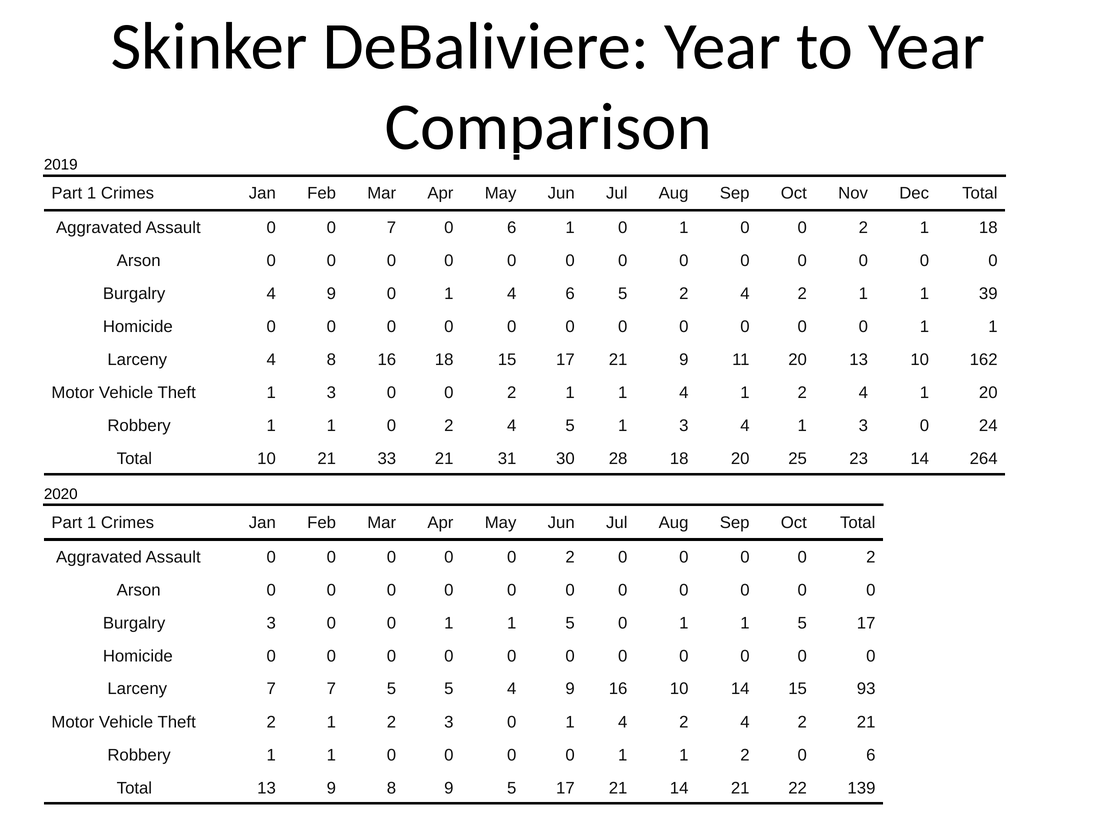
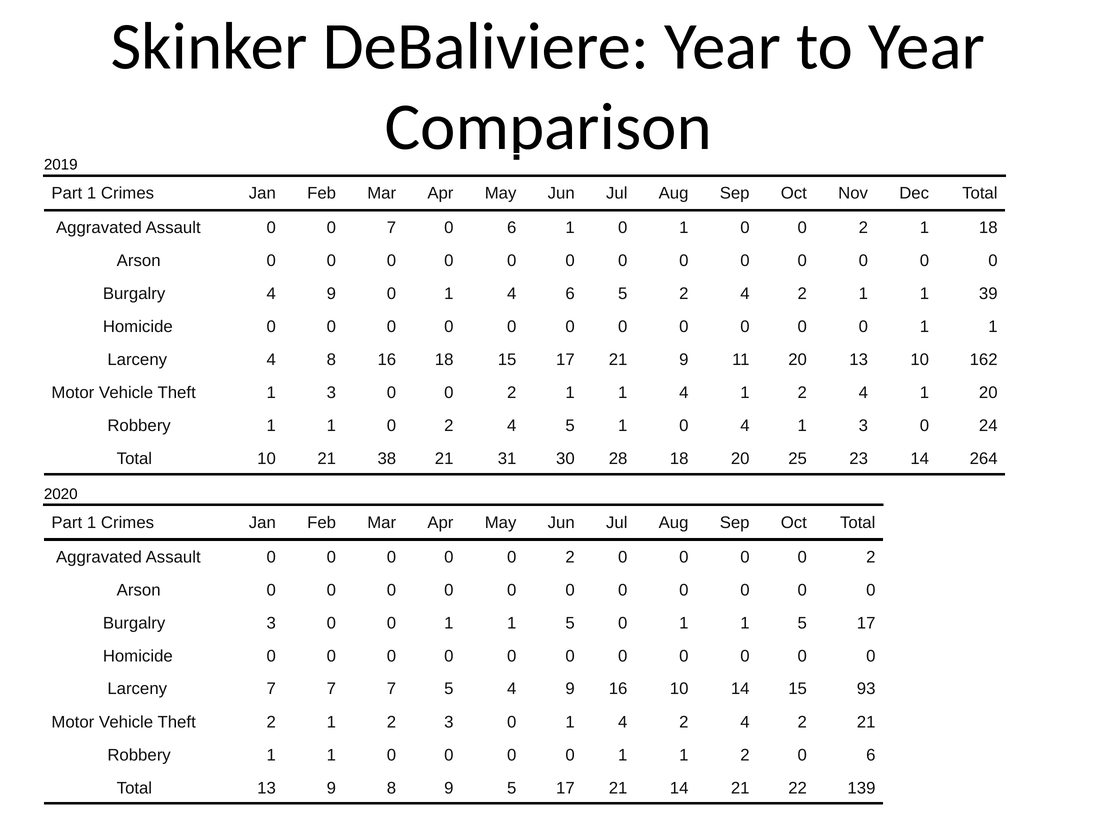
5 1 3: 3 -> 0
33: 33 -> 38
7 7 5: 5 -> 7
